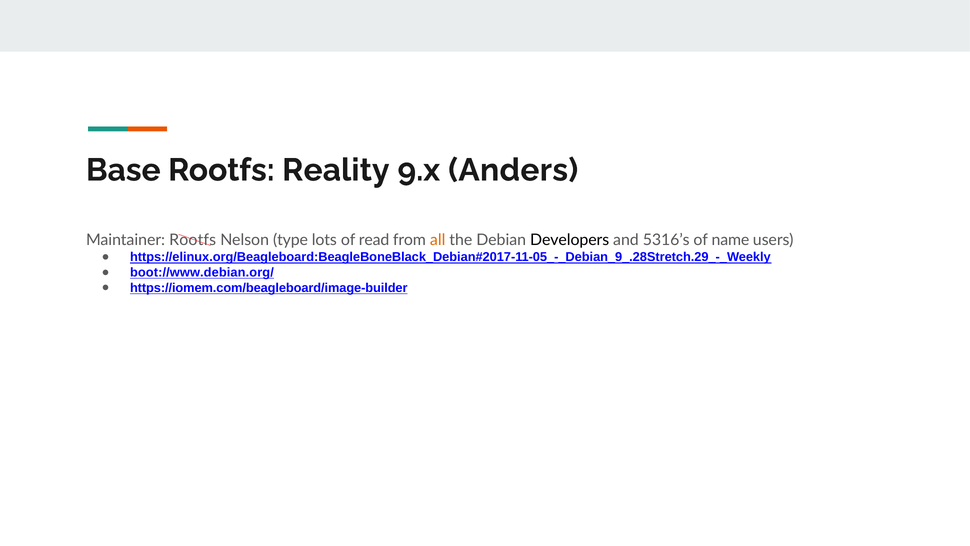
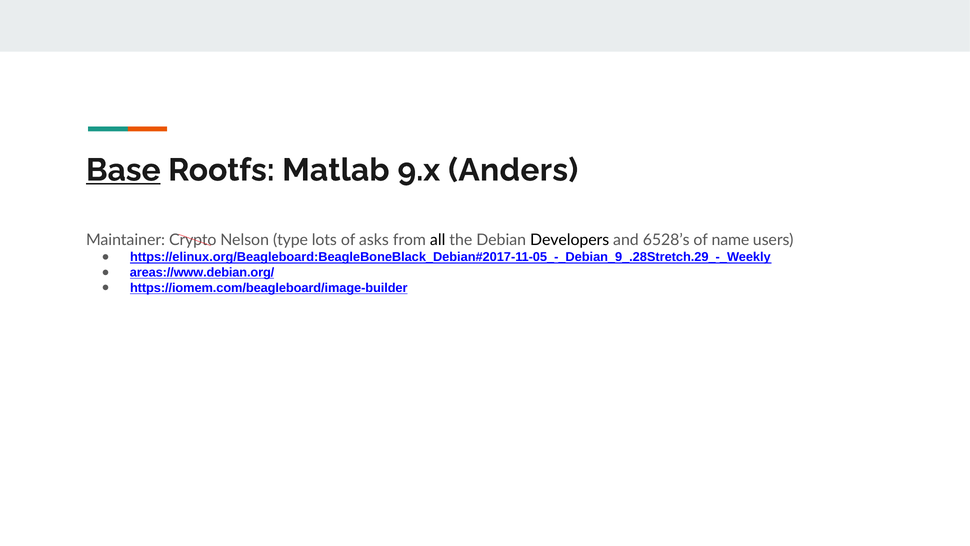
Base underline: none -> present
Reality: Reality -> Matlab
Maintainer Rootfs: Rootfs -> Crypto
read: read -> asks
all colour: orange -> black
5316’s: 5316’s -> 6528’s
boot://www.debian.org/: boot://www.debian.org/ -> areas://www.debian.org/
